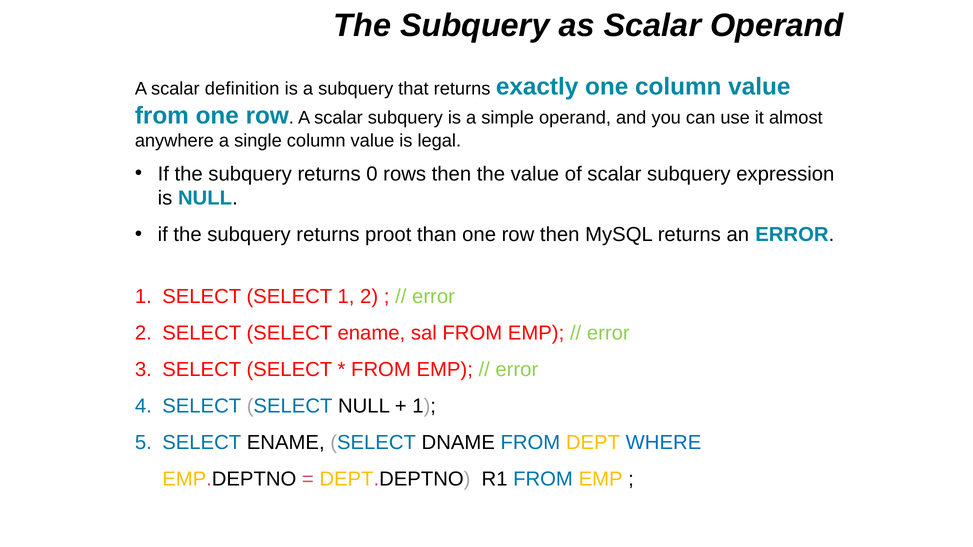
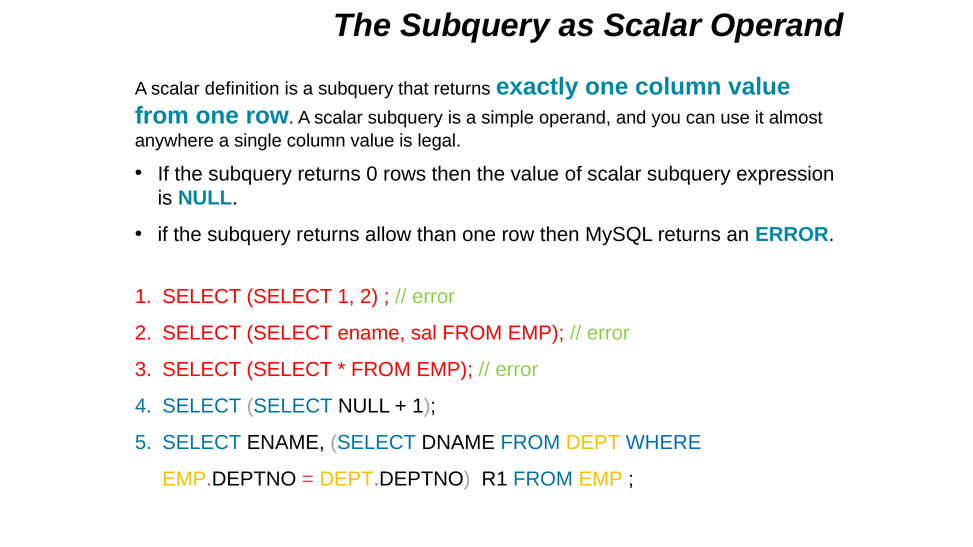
proot: proot -> allow
